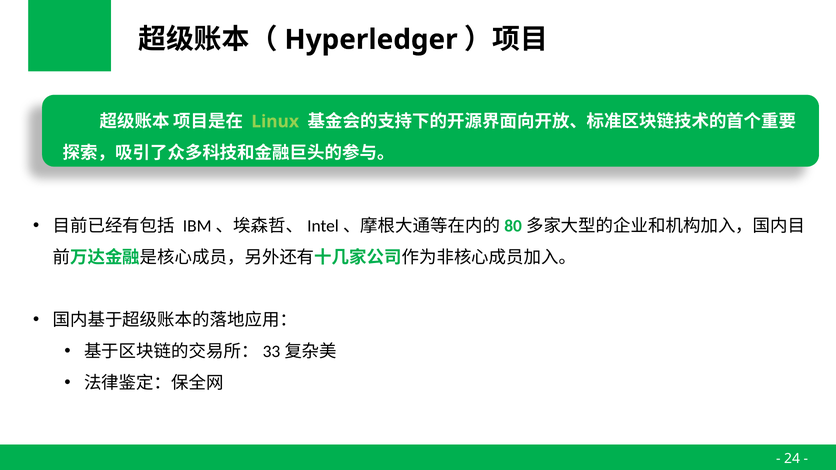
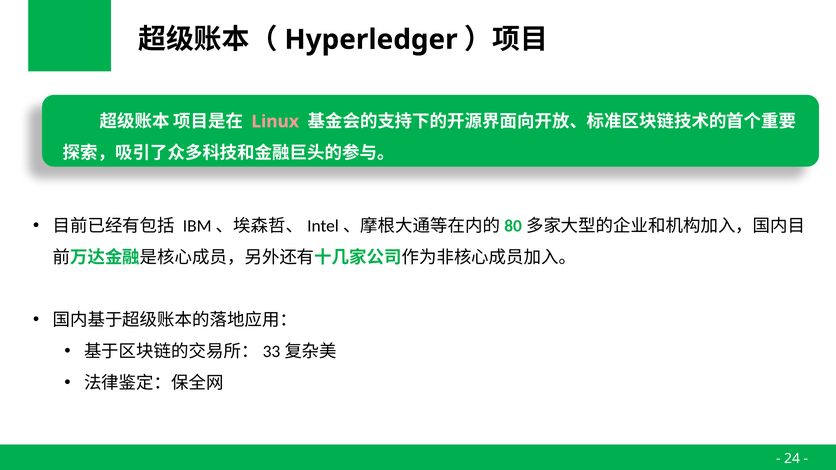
Linux colour: light green -> pink
